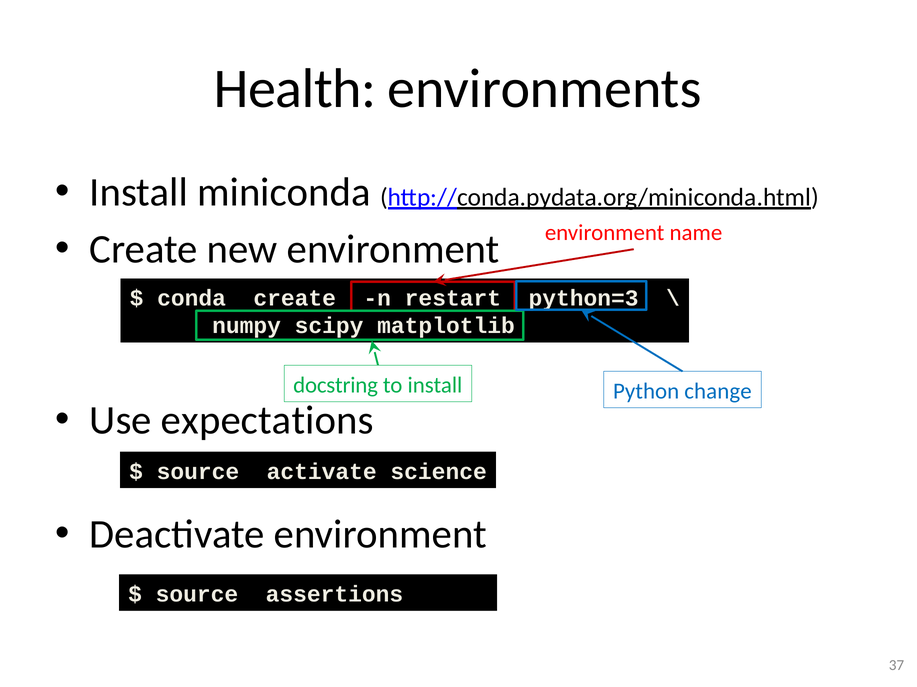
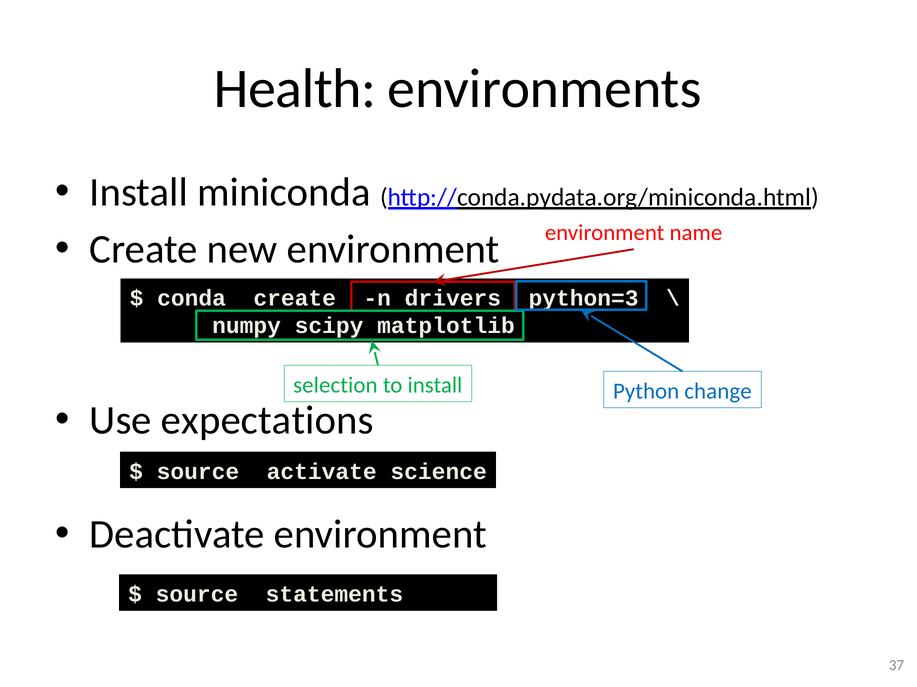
restart: restart -> drivers
docstring: docstring -> selection
assertions: assertions -> statements
